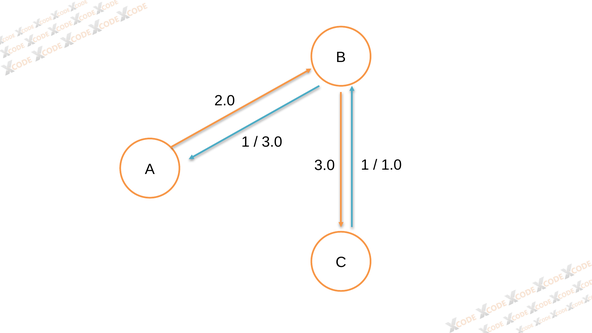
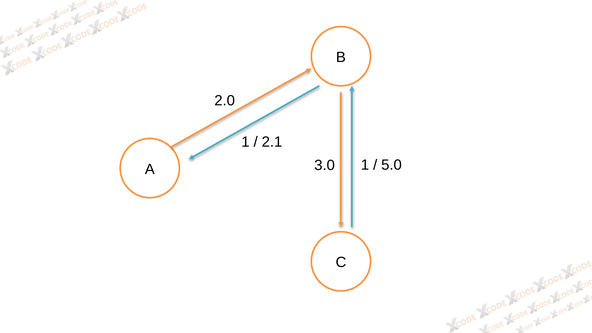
3.0 at (272, 142): 3.0 -> 2.1
1.0: 1.0 -> 5.0
